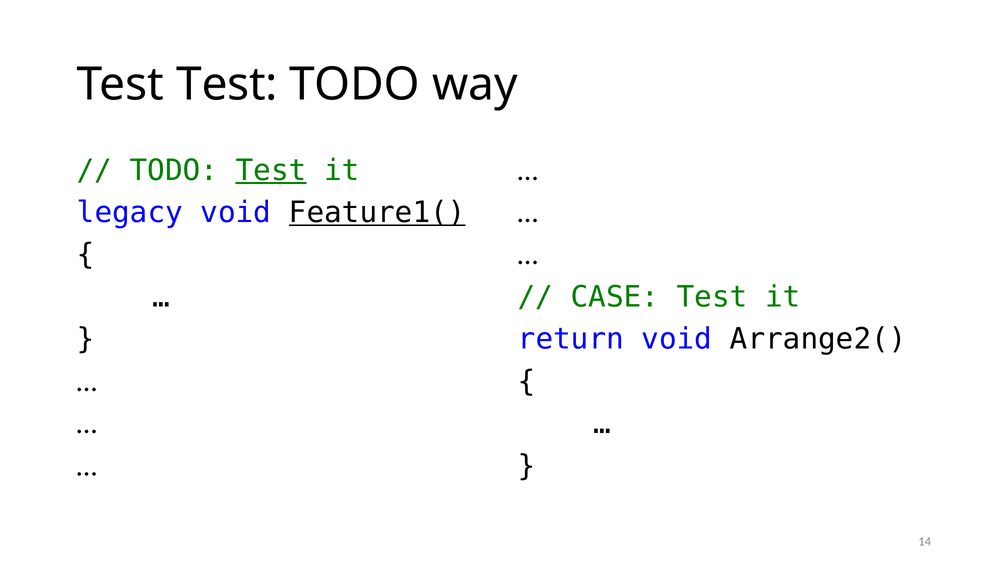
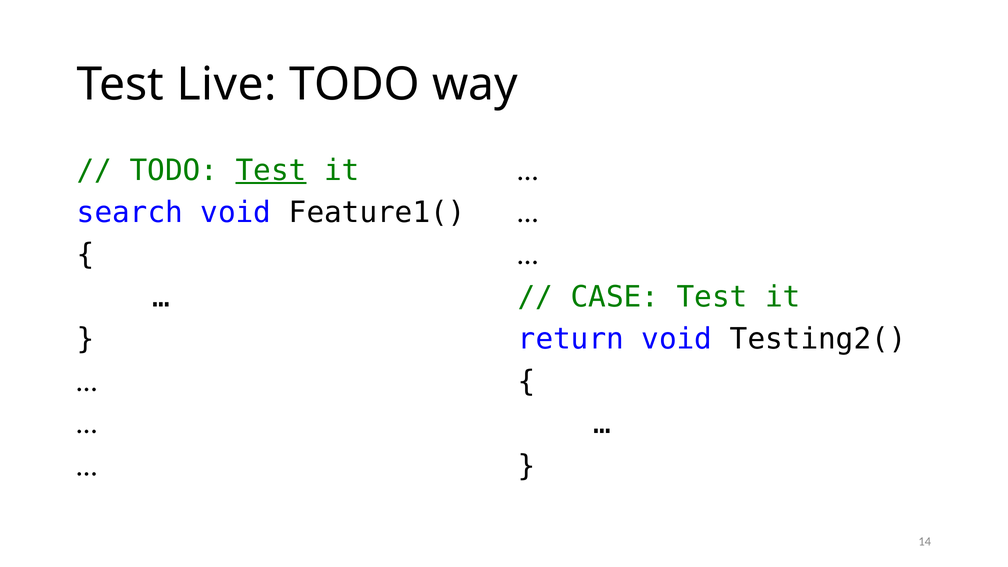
Test Test: Test -> Live
legacy: legacy -> search
Feature1( underline: present -> none
Arrange2(: Arrange2( -> Testing2(
